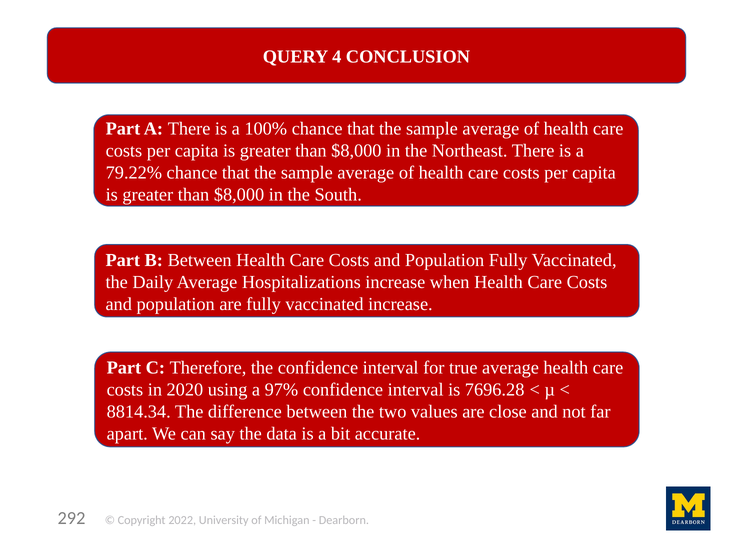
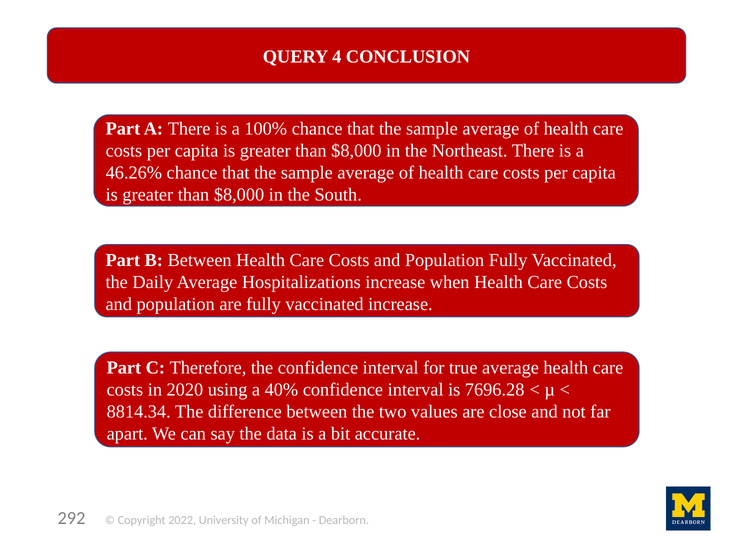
79.22%: 79.22% -> 46.26%
97%: 97% -> 40%
